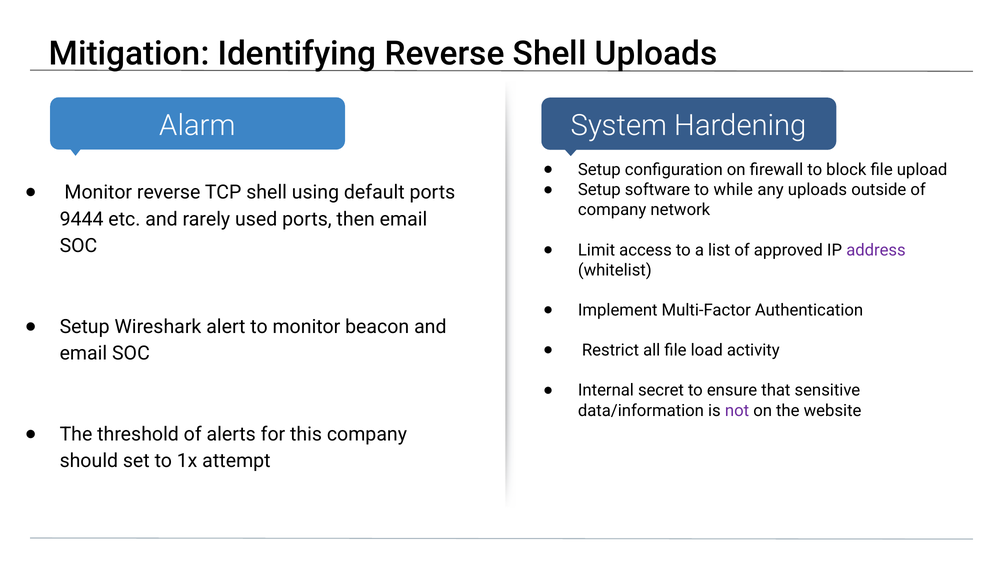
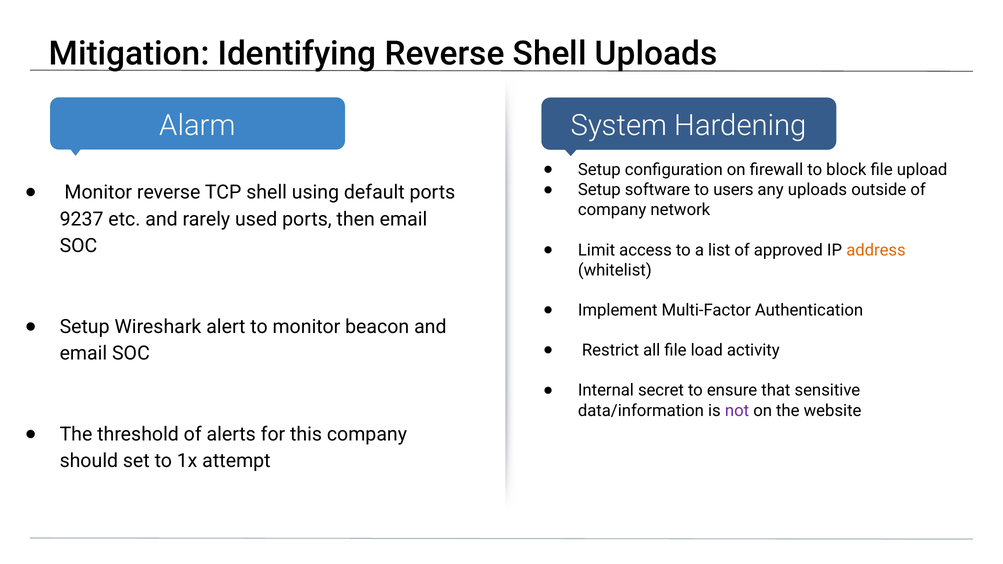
while: while -> users
9444: 9444 -> 9237
address colour: purple -> orange
